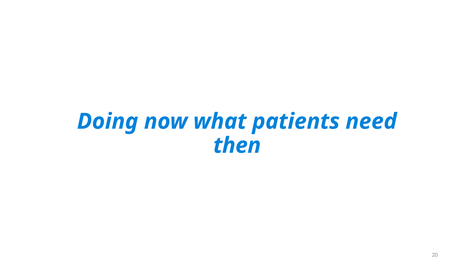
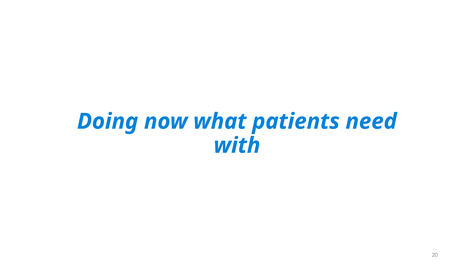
then: then -> with
